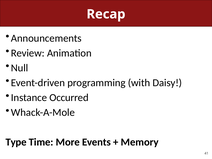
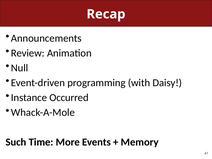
Type: Type -> Such
